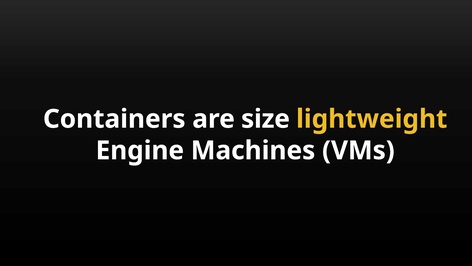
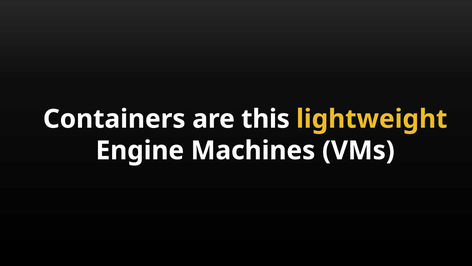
size: size -> this
